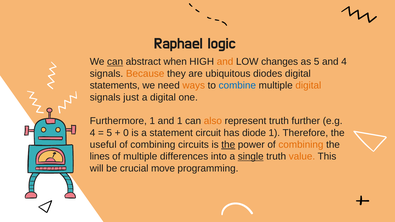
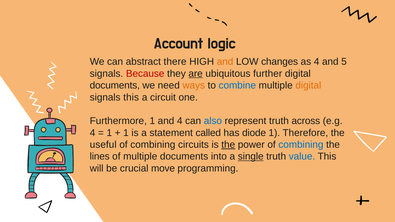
Raphael: Raphael -> Account
can at (115, 62) underline: present -> none
when: when -> there
as 5: 5 -> 4
and 4: 4 -> 5
Because colour: orange -> red
are underline: none -> present
diodes: diodes -> further
statements at (115, 85): statements -> documents
signals just: just -> this
a digital: digital -> circuit
and 1: 1 -> 4
also colour: orange -> blue
further: further -> across
5 at (109, 133): 5 -> 1
0 at (126, 133): 0 -> 1
circuit: circuit -> called
combining at (301, 145) colour: orange -> blue
multiple differences: differences -> documents
value colour: orange -> blue
